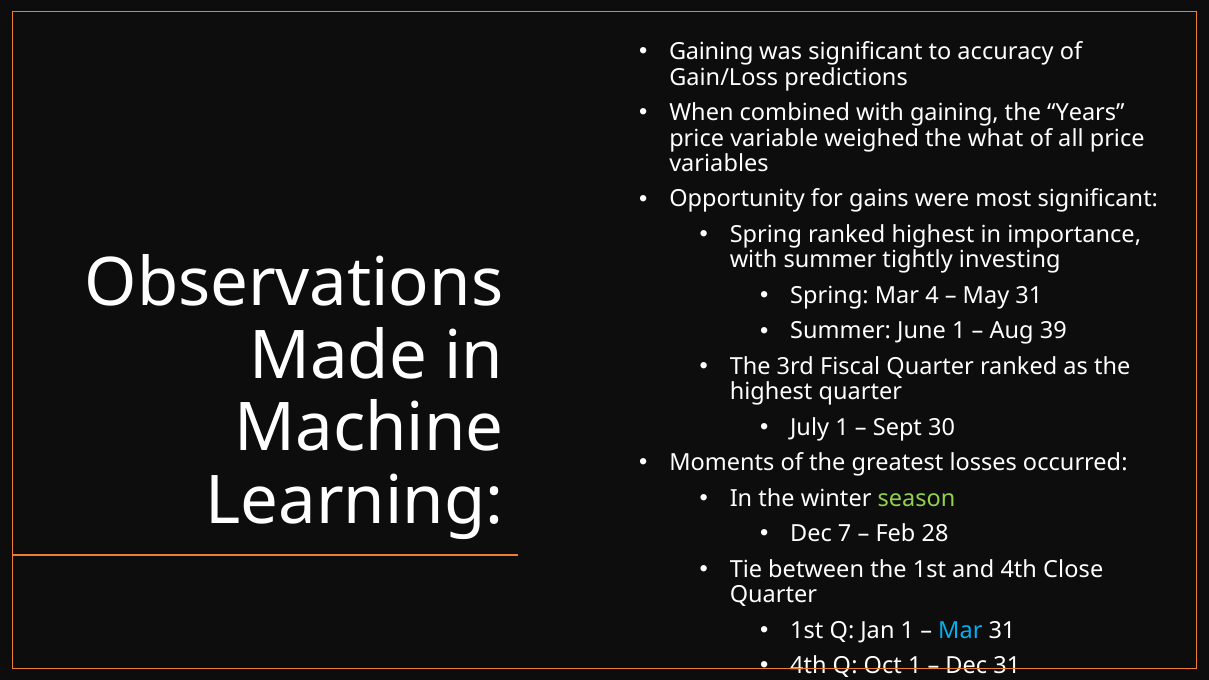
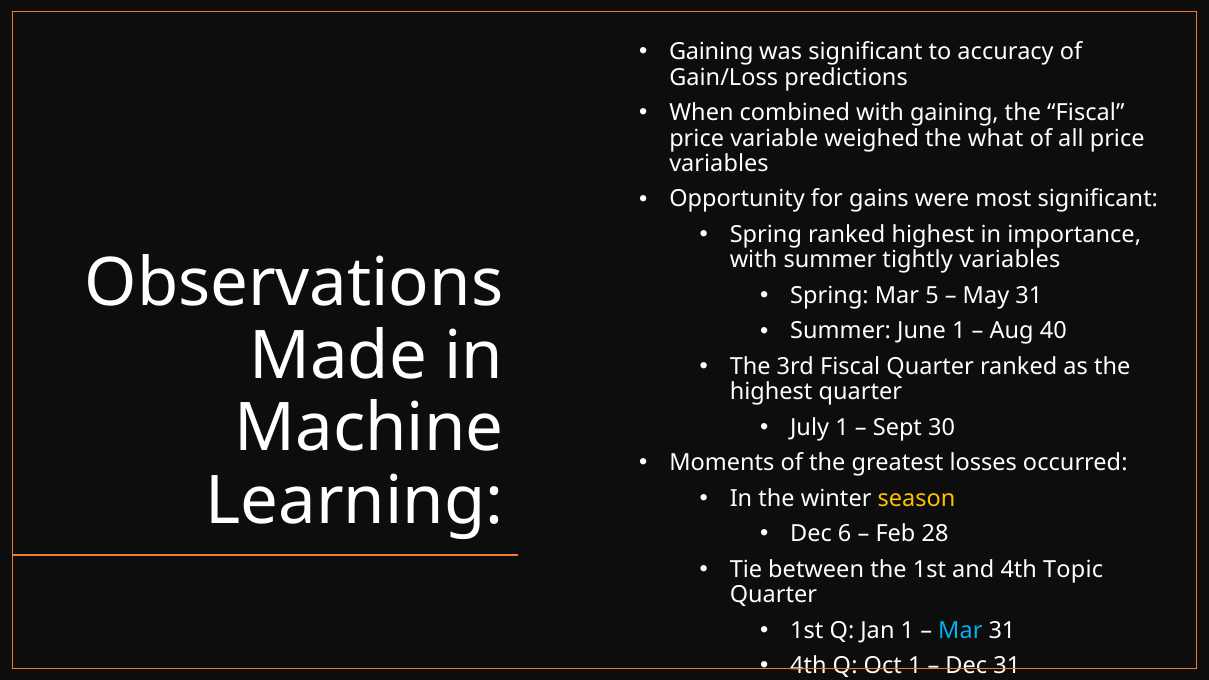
the Years: Years -> Fiscal
tightly investing: investing -> variables
4: 4 -> 5
39: 39 -> 40
season colour: light green -> yellow
7: 7 -> 6
Close: Close -> Topic
